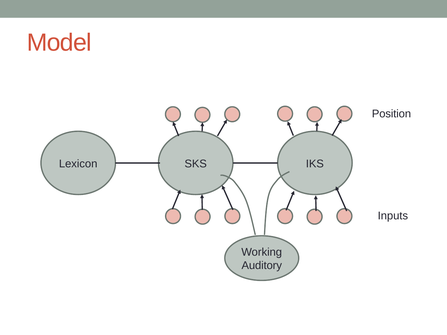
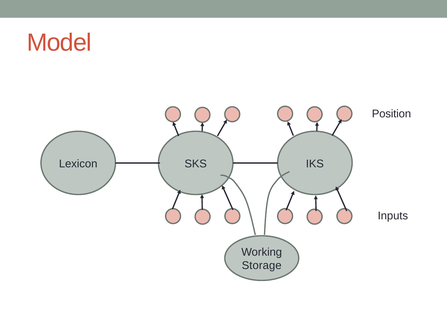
Auditory: Auditory -> Storage
